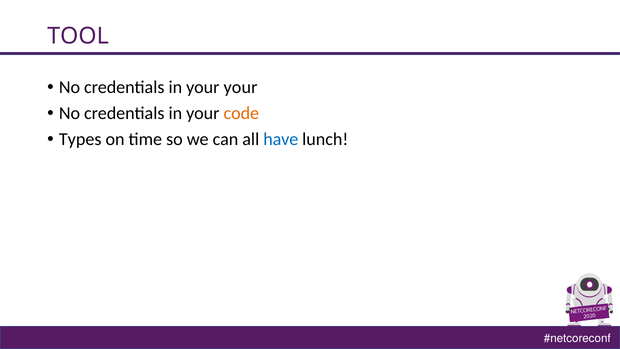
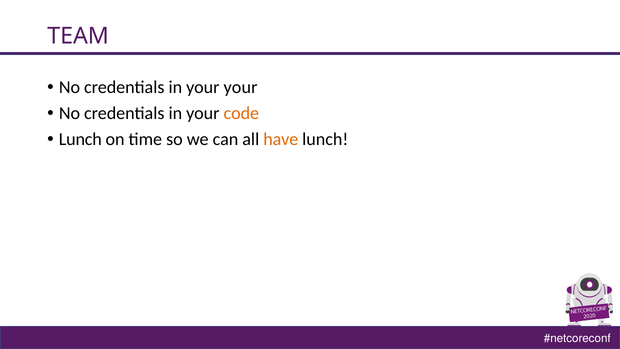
TOOL: TOOL -> TEAM
Types at (80, 139): Types -> Lunch
have colour: blue -> orange
